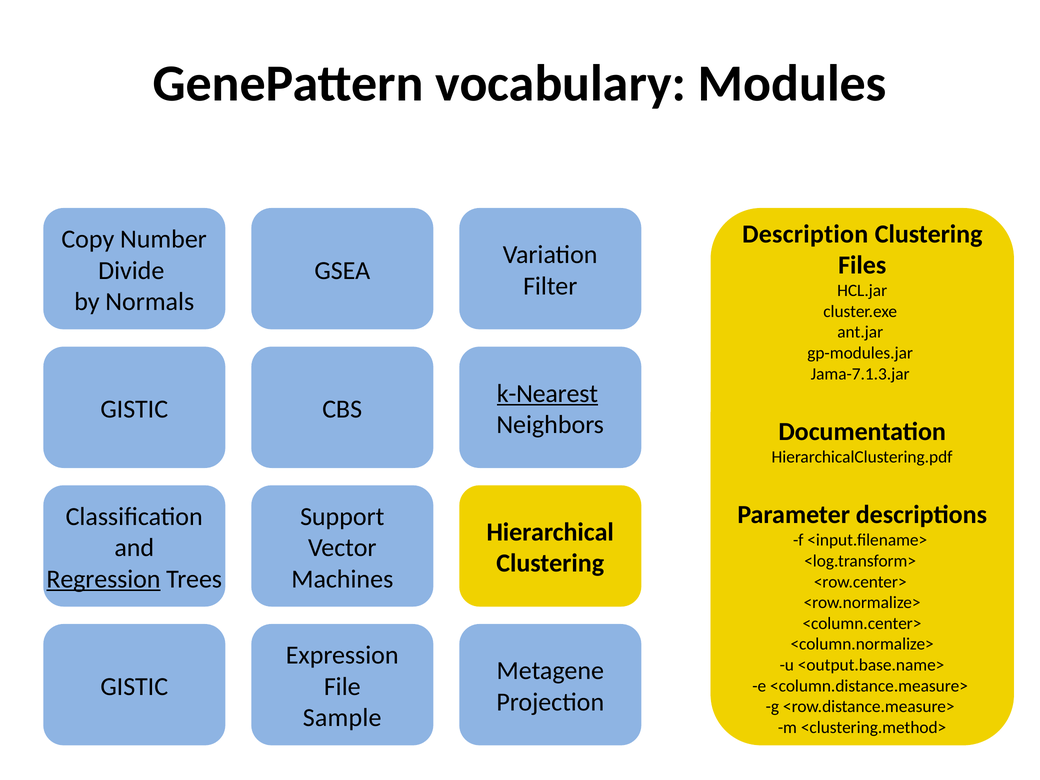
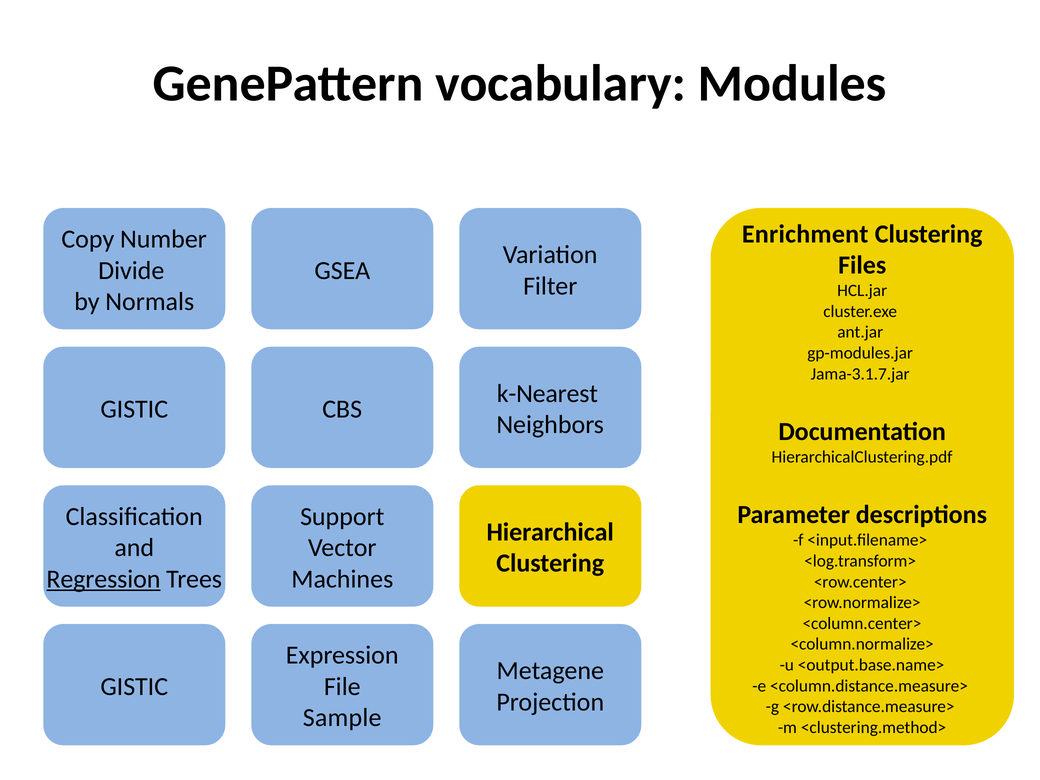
Description: Description -> Enrichment
Jama-7.1.3.jar: Jama-7.1.3.jar -> Jama-3.1.7.jar
k-Nearest underline: present -> none
